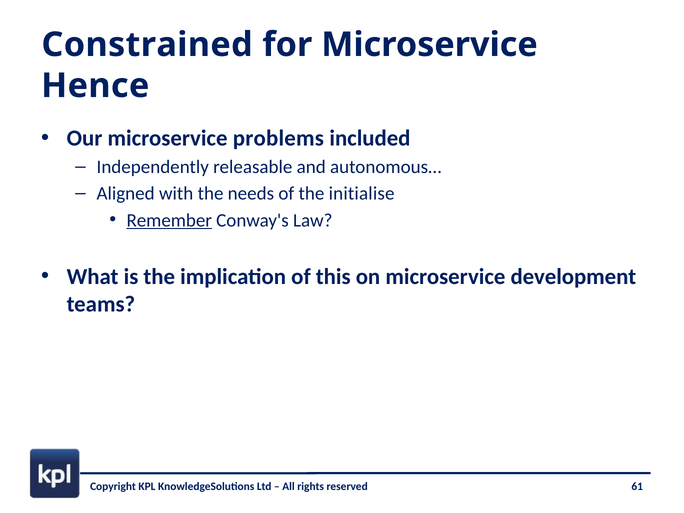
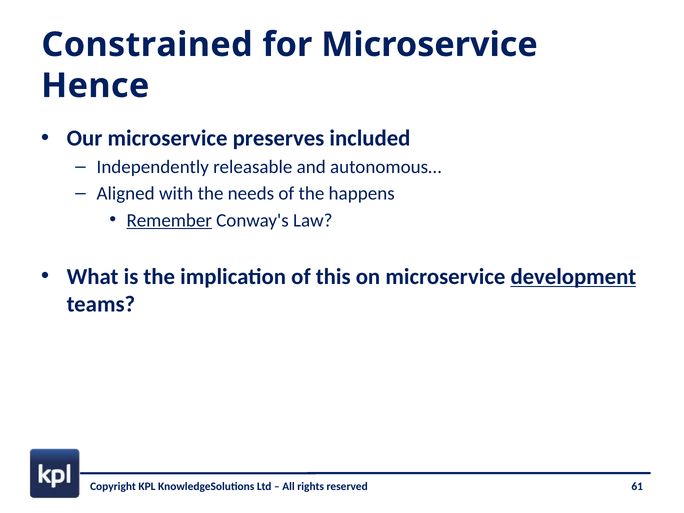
problems: problems -> preserves
initialise: initialise -> happens
development underline: none -> present
